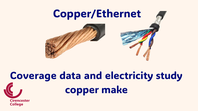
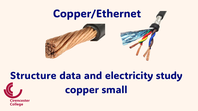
Coverage: Coverage -> Structure
make: make -> small
